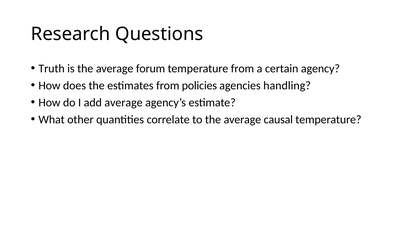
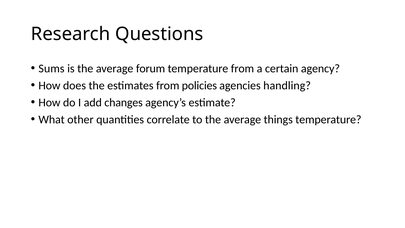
Truth: Truth -> Sums
add average: average -> changes
causal: causal -> things
